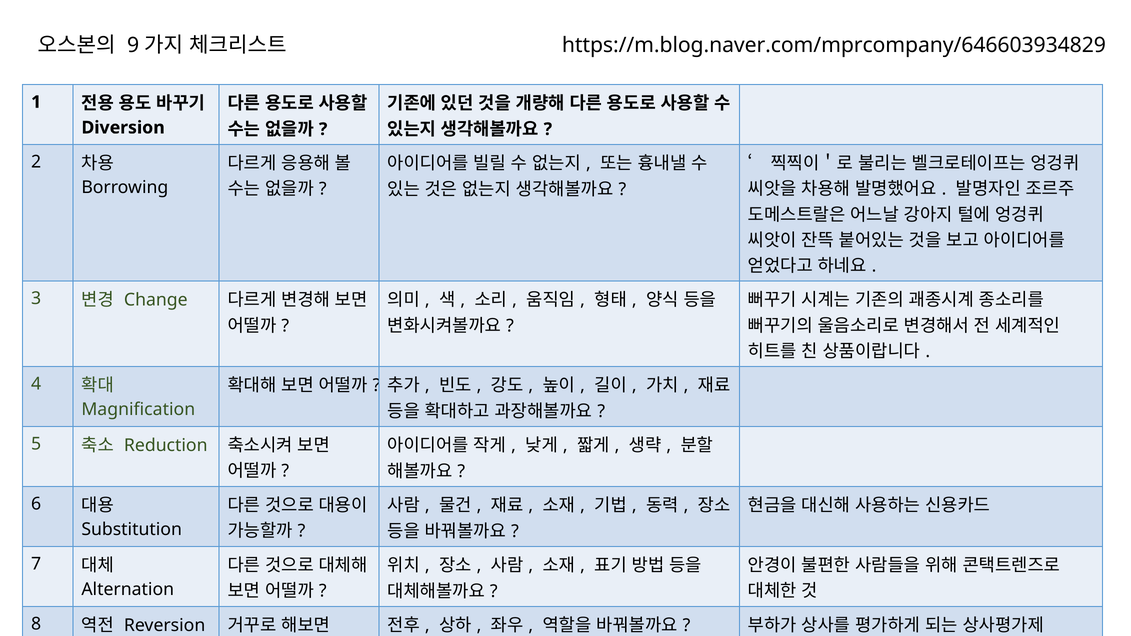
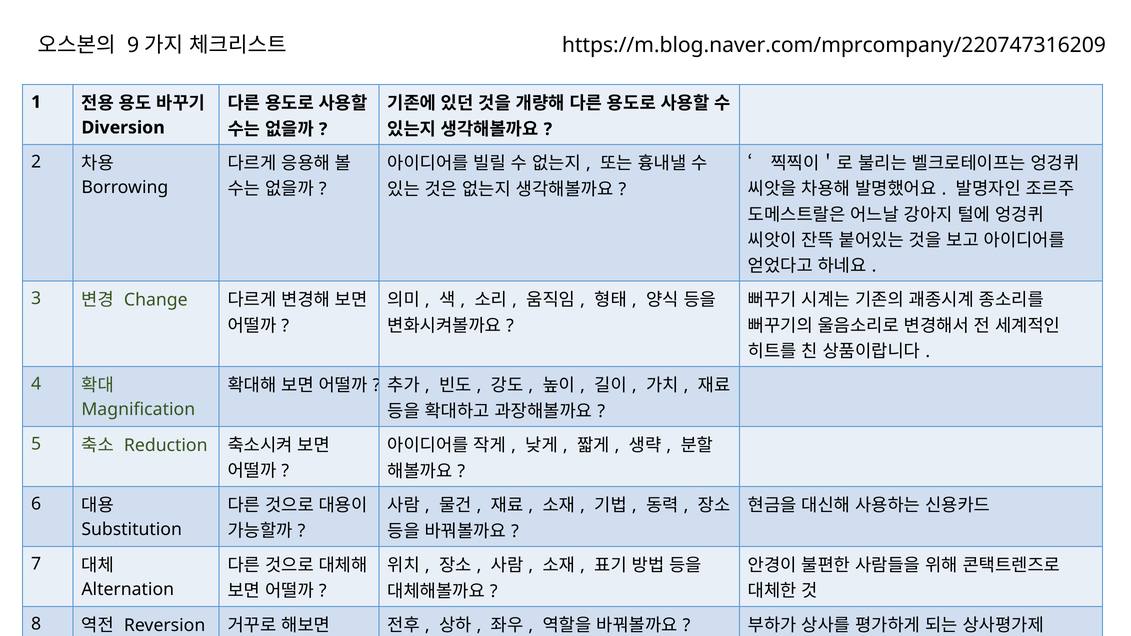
https://m.blog.naver.com/mprcompany/646603934829: https://m.blog.naver.com/mprcompany/646603934829 -> https://m.blog.naver.com/mprcompany/220747316209
